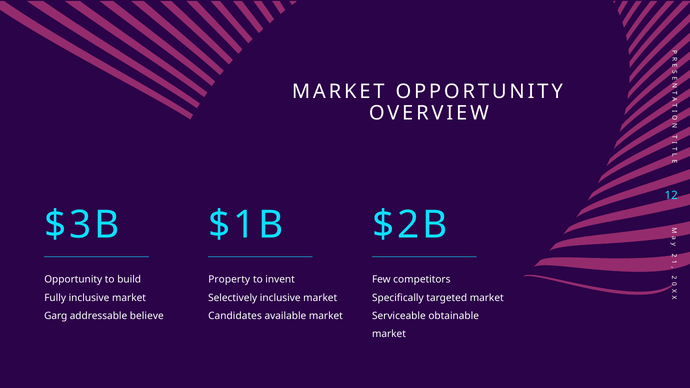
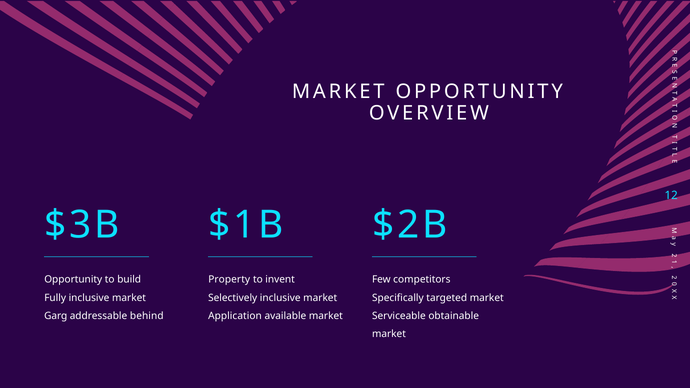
believe: believe -> behind
Candidates: Candidates -> Application
